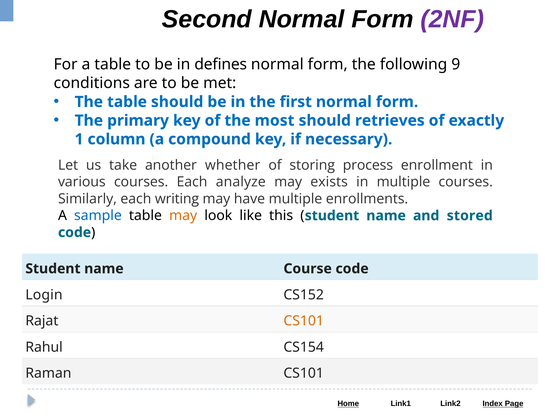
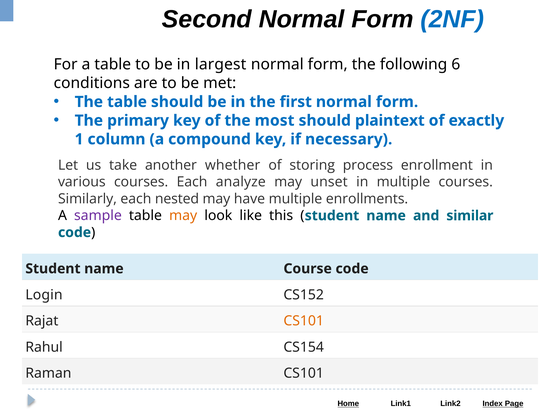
2NF colour: purple -> blue
defines: defines -> largest
9: 9 -> 6
retrieves: retrieves -> plaintext
exists: exists -> unset
writing: writing -> nested
sample colour: blue -> purple
stored: stored -> similar
